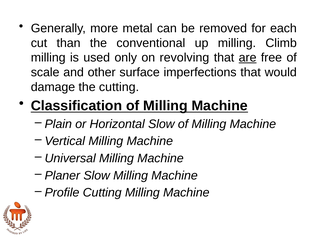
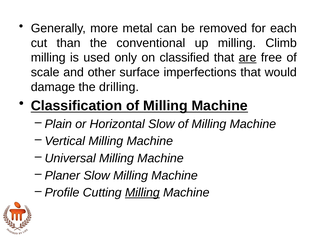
revolving: revolving -> classified
the cutting: cutting -> drilling
Milling at (142, 193) underline: none -> present
